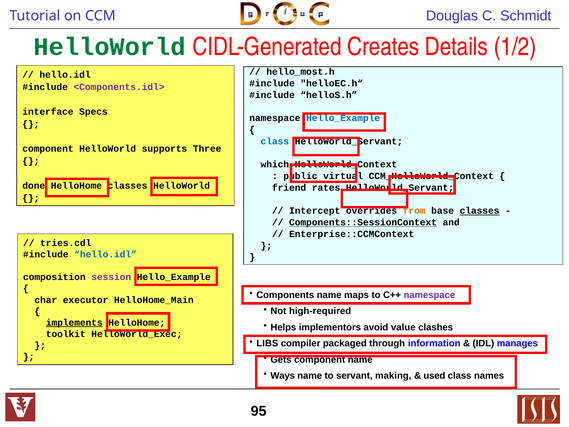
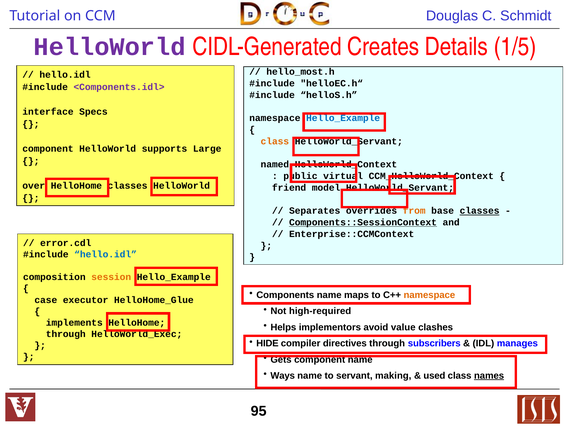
HelloWorld at (110, 47) colour: green -> purple
1/2: 1/2 -> 1/5
class at (275, 141) colour: blue -> orange
Three: Three -> Large
which: which -> named
done: done -> over
rates: rates -> model
Intercept: Intercept -> Separates
tries.cdl: tries.cdl -> error.cdl
session colour: purple -> orange
namespace at (429, 295) colour: purple -> orange
char: char -> case
HelloHome_Main: HelloHome_Main -> HelloHome_Glue
implements underline: present -> none
toolkit at (66, 334): toolkit -> through
LIBS: LIBS -> HIDE
packaged: packaged -> directives
information: information -> subscribers
names underline: none -> present
